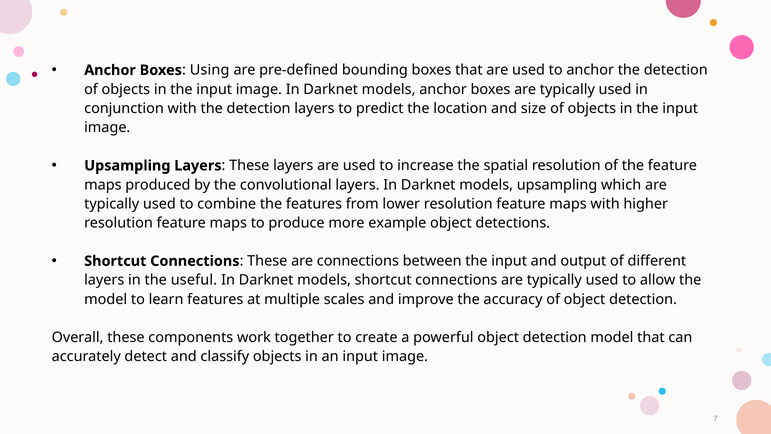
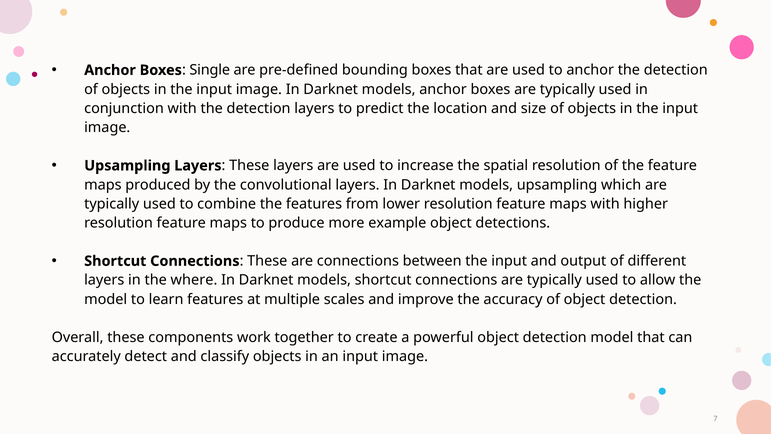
Using: Using -> Single
useful: useful -> where
